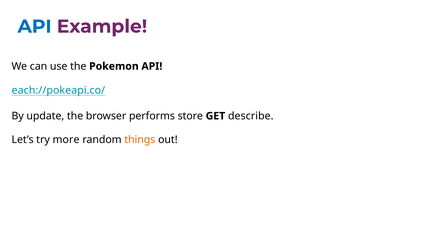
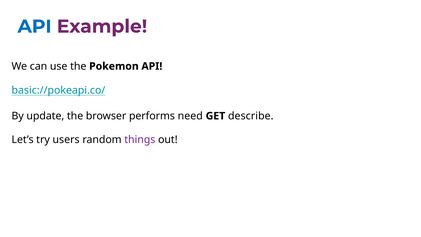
each://pokeapi.co/: each://pokeapi.co/ -> basic://pokeapi.co/
store: store -> need
more: more -> users
things colour: orange -> purple
